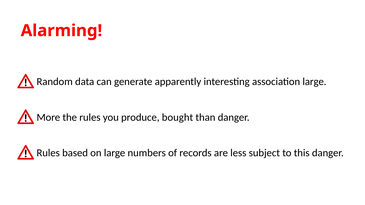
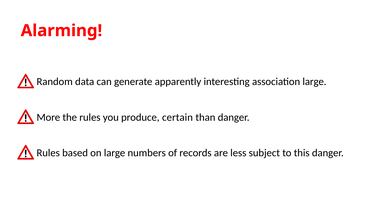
bought: bought -> certain
